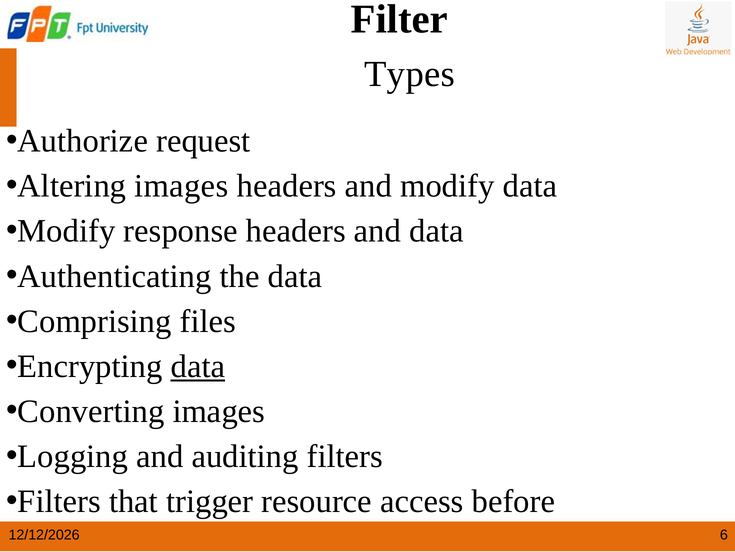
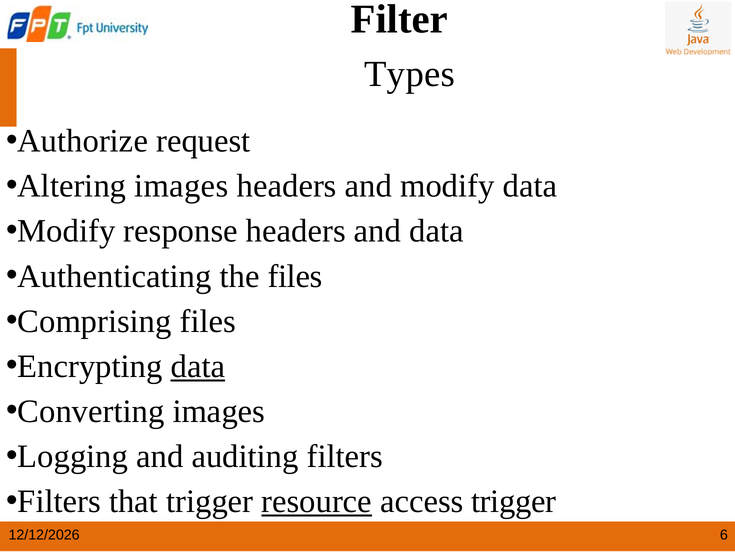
the data: data -> files
resource underline: none -> present
access before: before -> trigger
